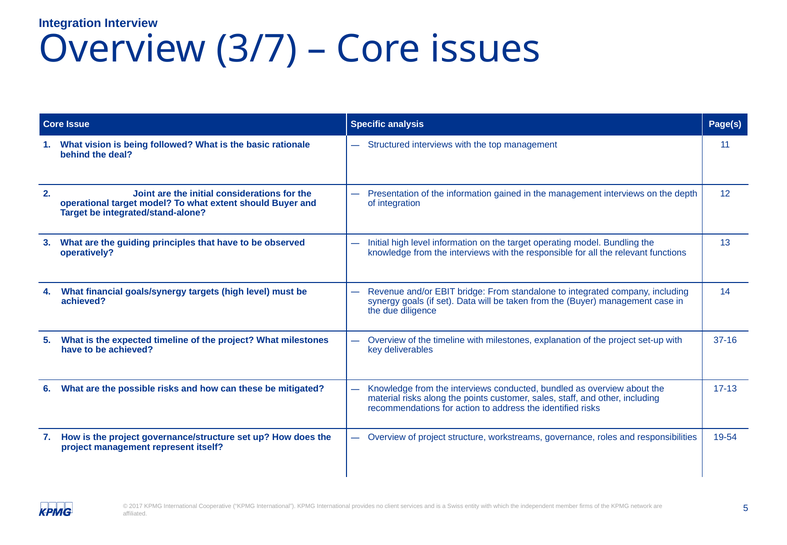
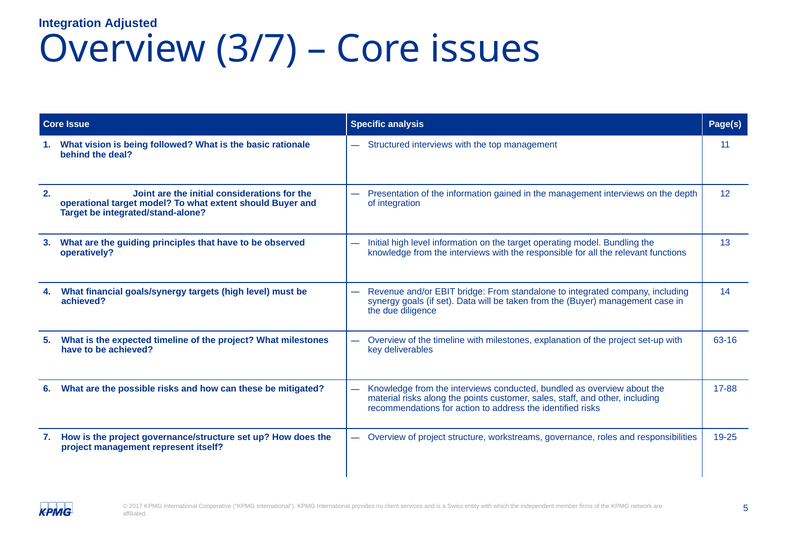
Interview: Interview -> Adjusted
37-16: 37-16 -> 63-16
17-13: 17-13 -> 17-88
19-54: 19-54 -> 19-25
